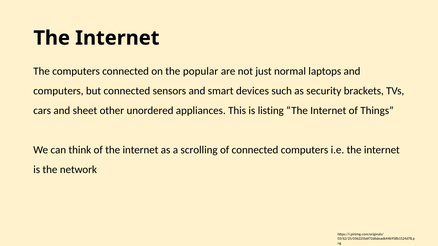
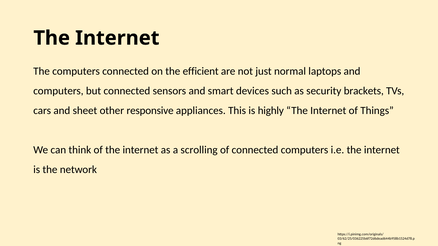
popular: popular -> efficient
unordered: unordered -> responsive
listing: listing -> highly
